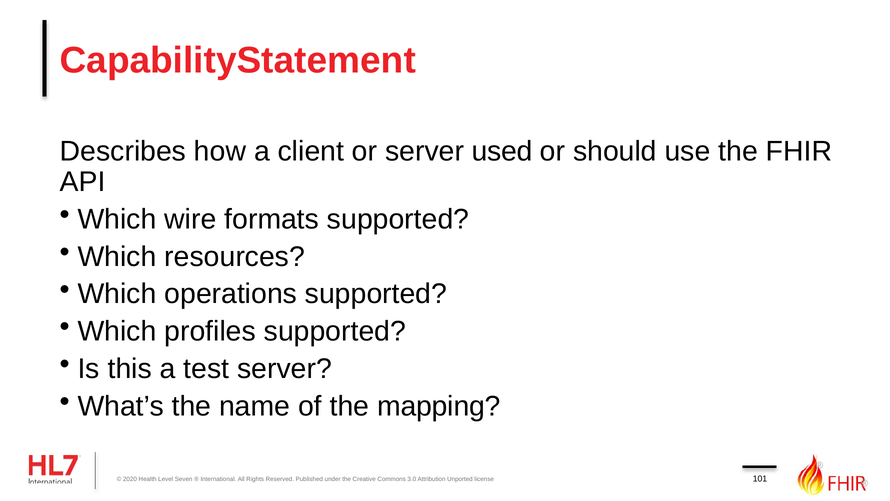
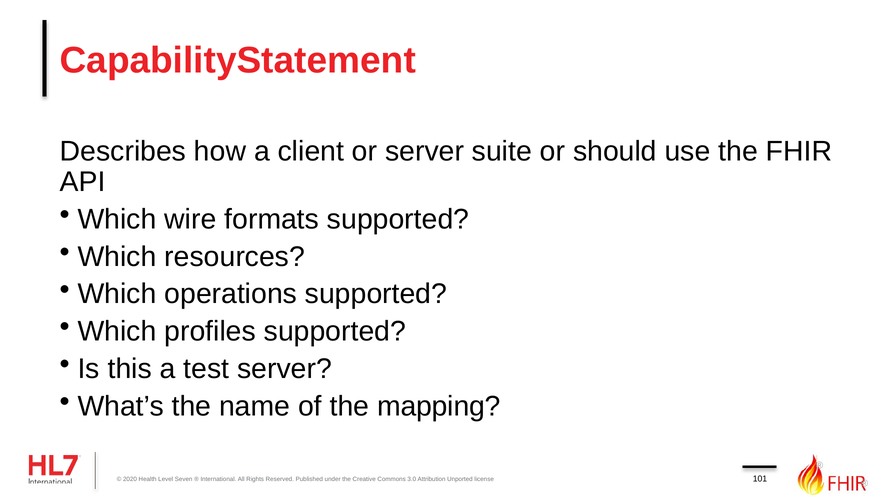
used: used -> suite
